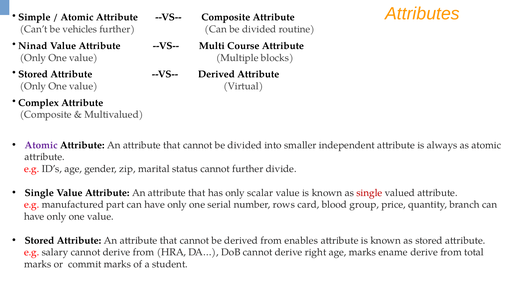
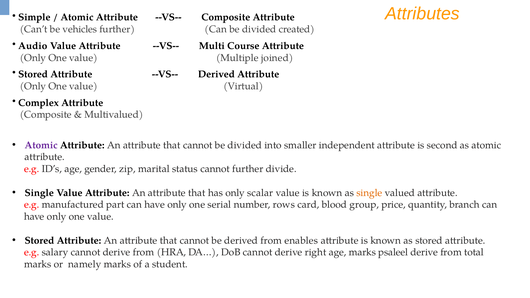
routine: routine -> created
Ninad: Ninad -> Audio
blocks: blocks -> joined
always: always -> second
single at (369, 193) colour: red -> orange
ename: ename -> psaleel
commit: commit -> namely
